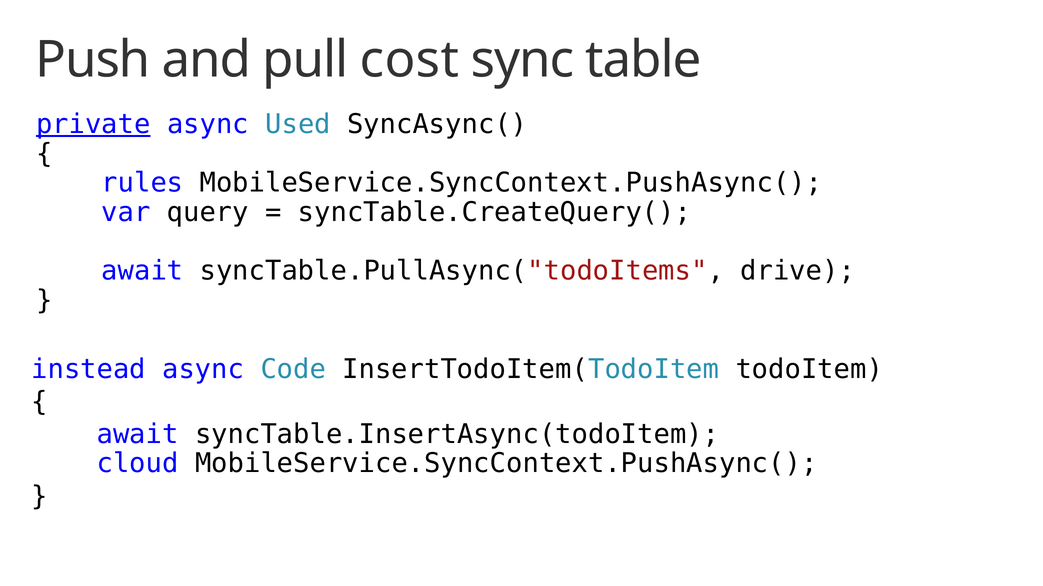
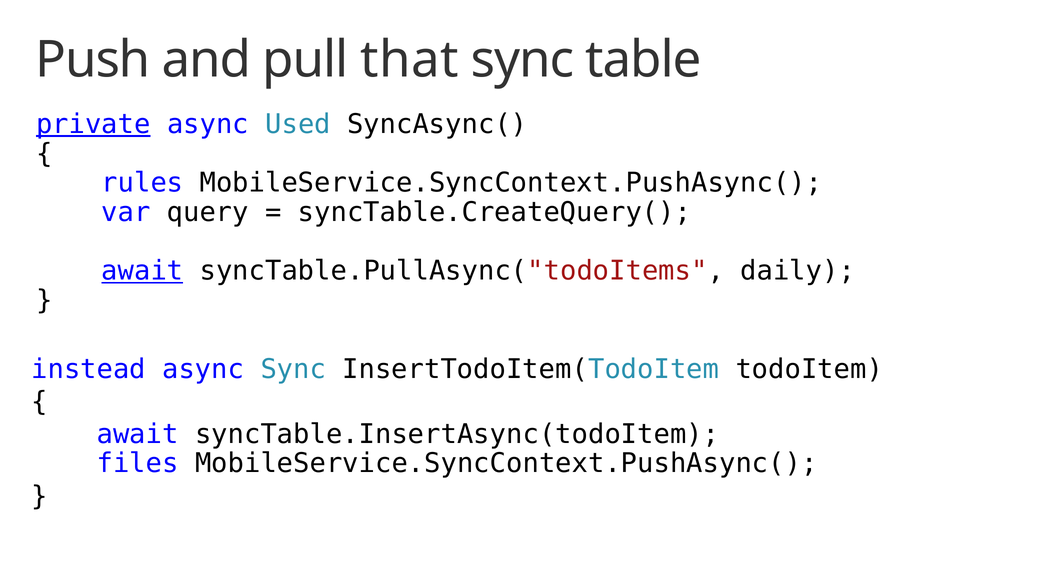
cost: cost -> that
await at (142, 271) underline: none -> present
drive: drive -> daily
async Code: Code -> Sync
cloud: cloud -> files
